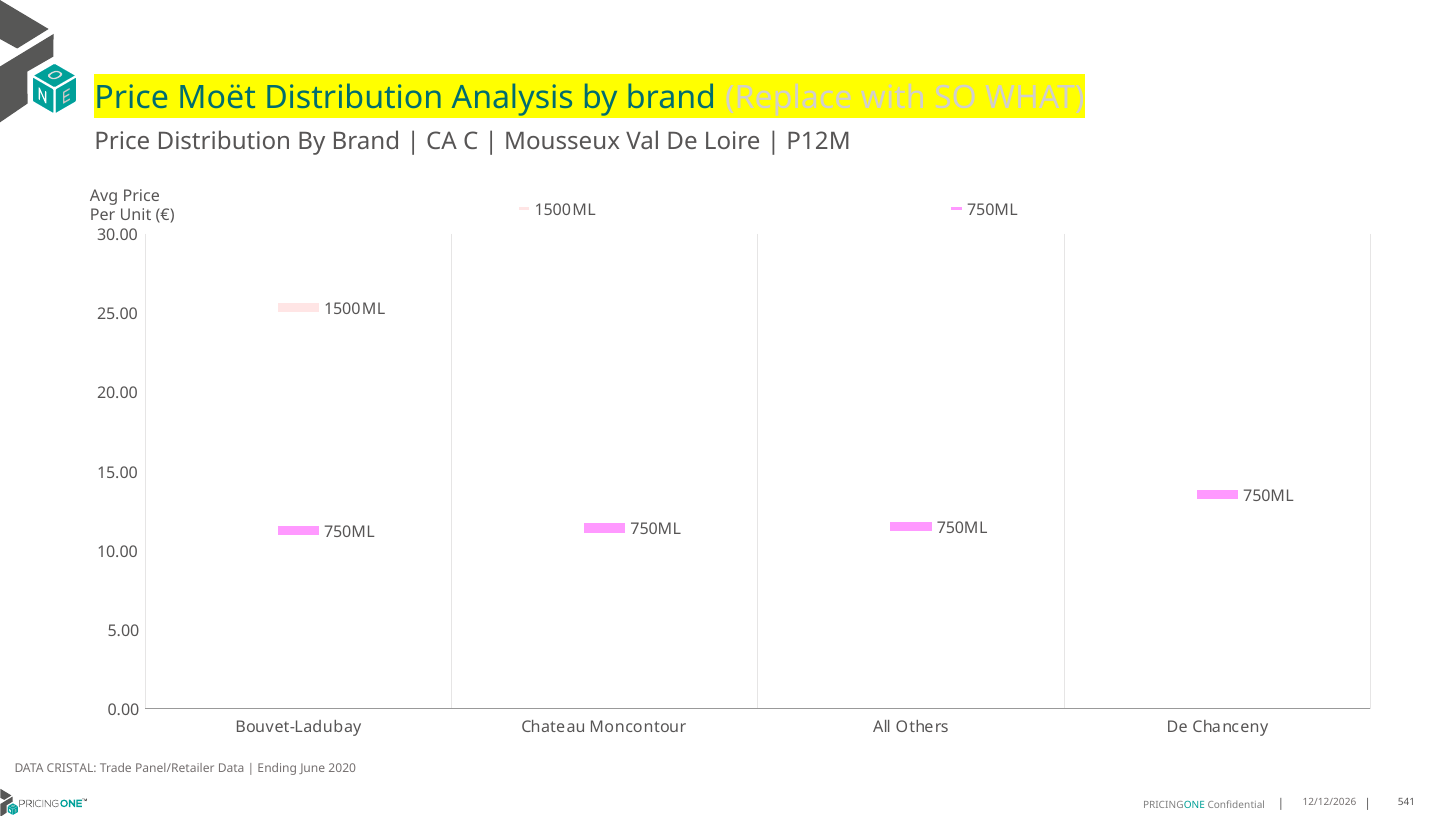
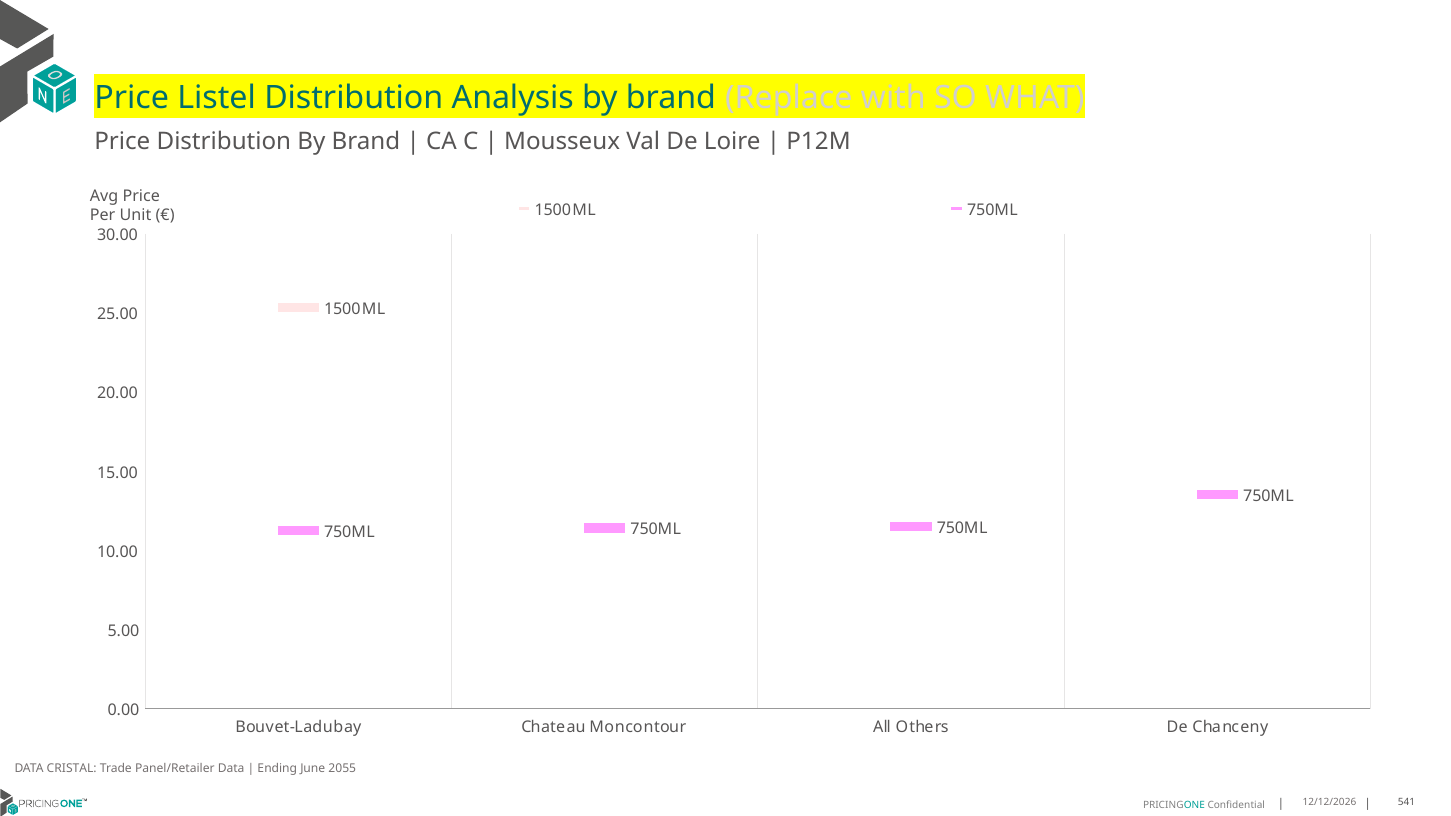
Moët: Moët -> Listel
2020: 2020 -> 2055
